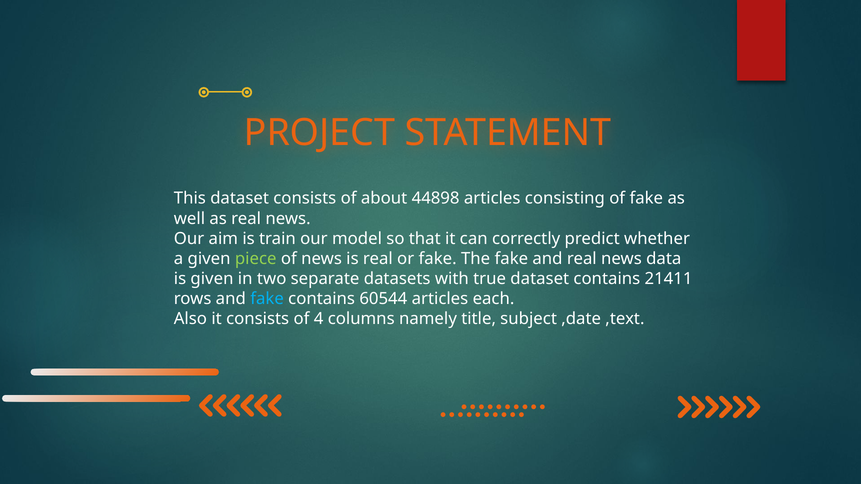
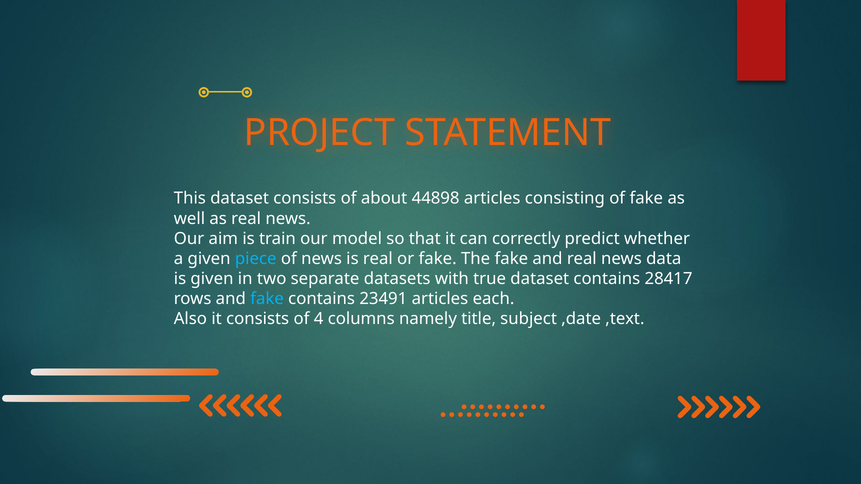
piece colour: light green -> light blue
21411: 21411 -> 28417
60544: 60544 -> 23491
